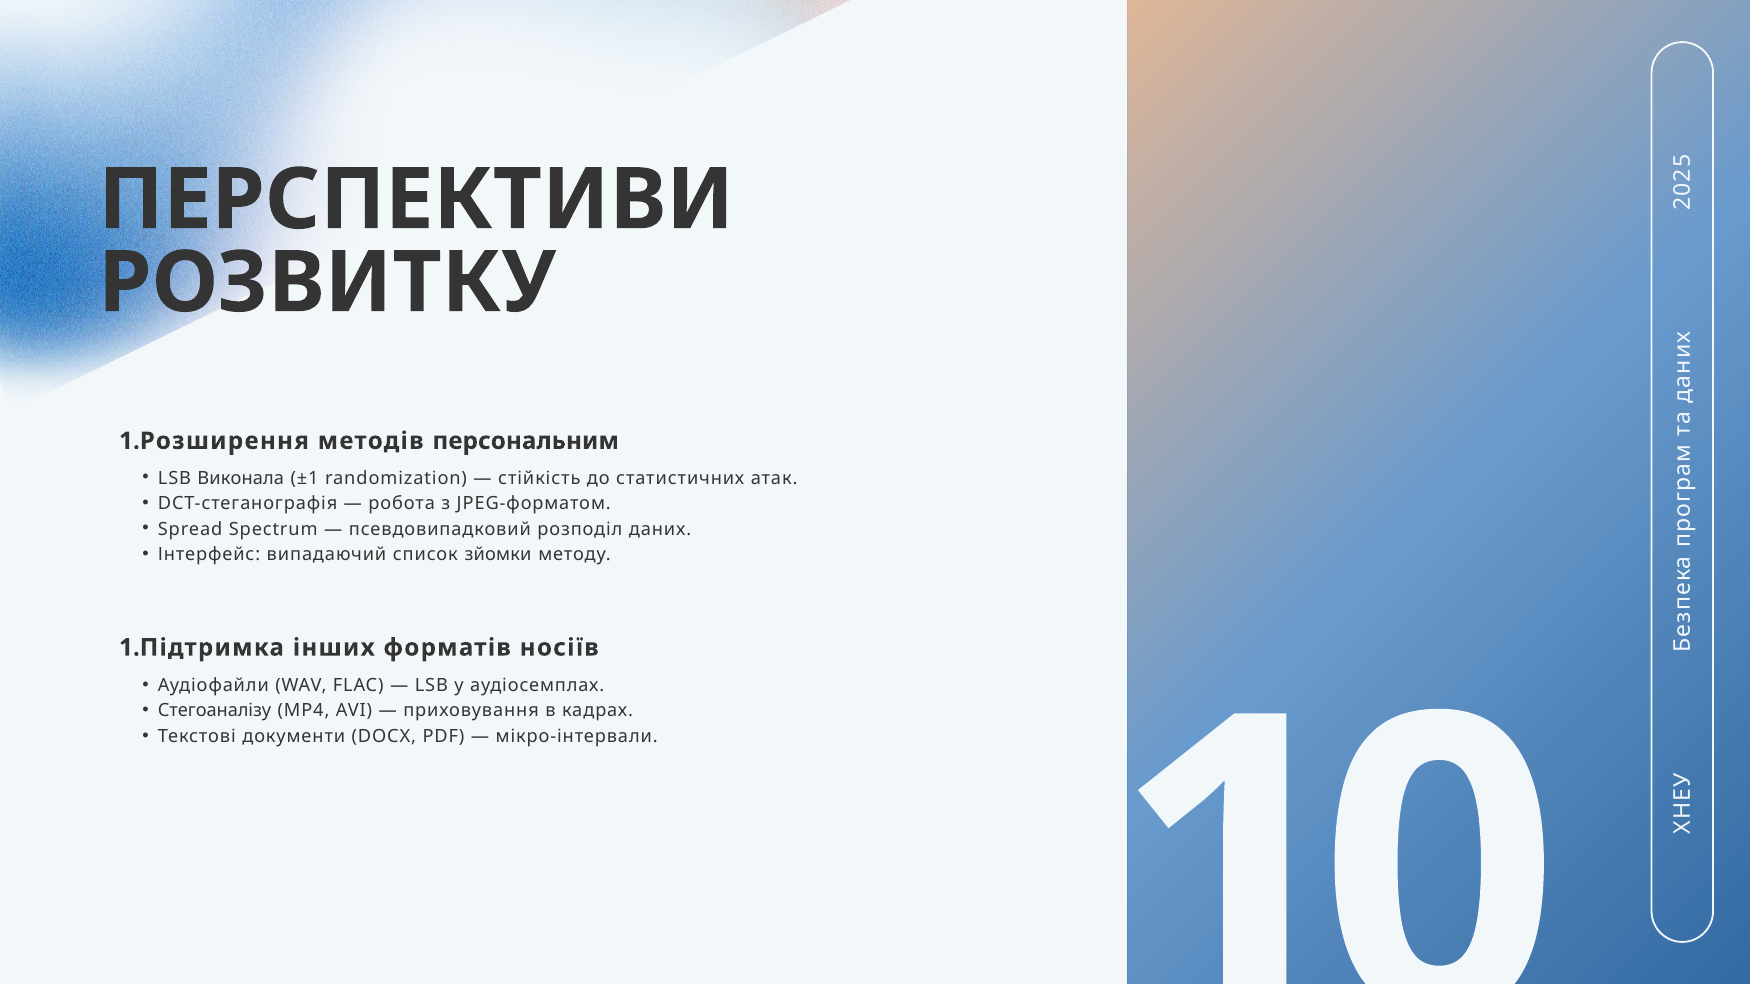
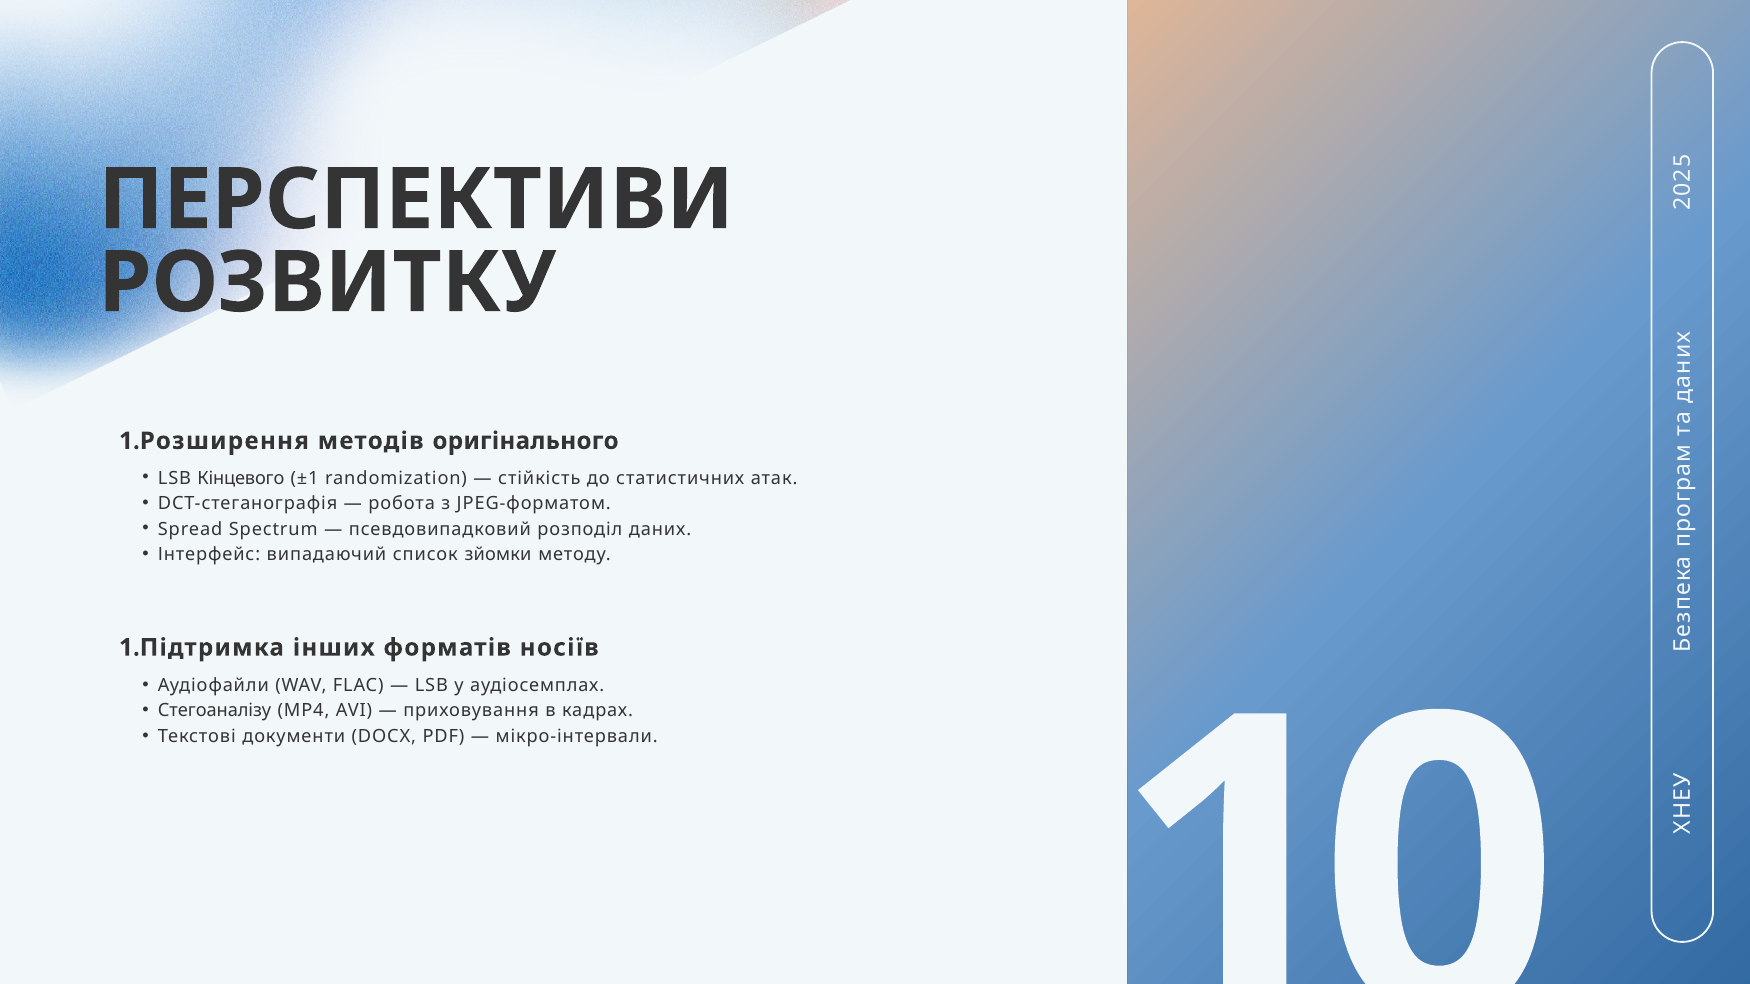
персональним: персональним -> оригінального
Виконала: Виконала -> Кінцевого
